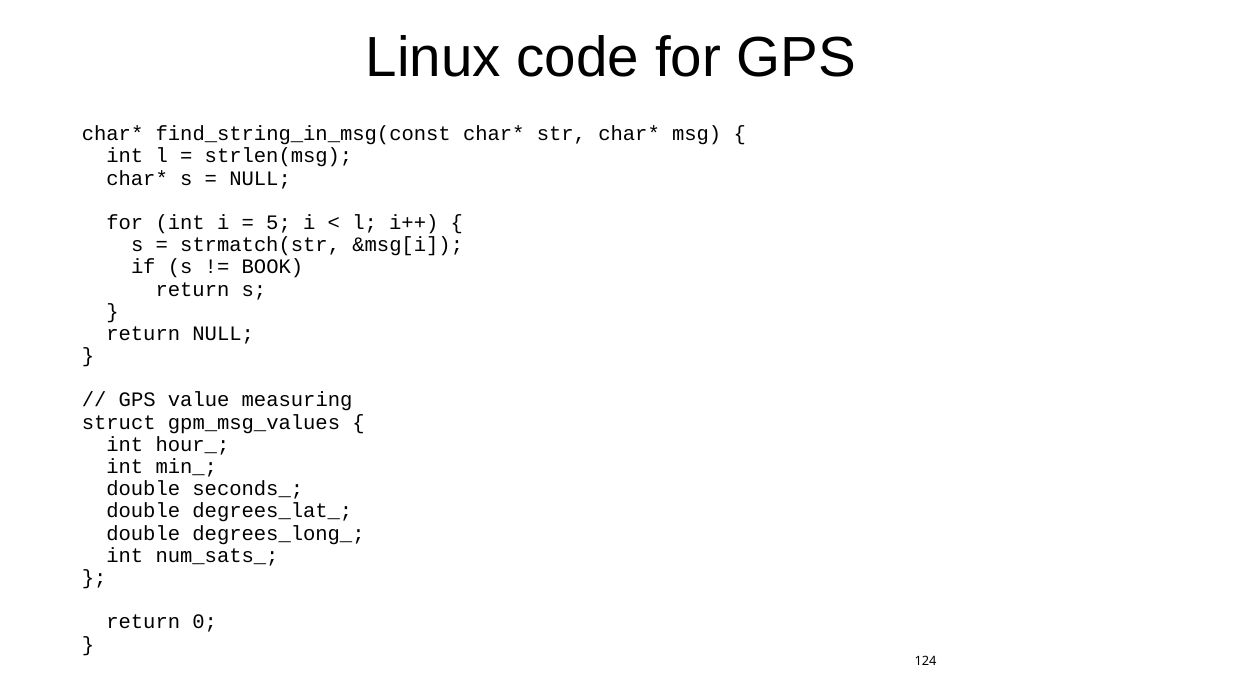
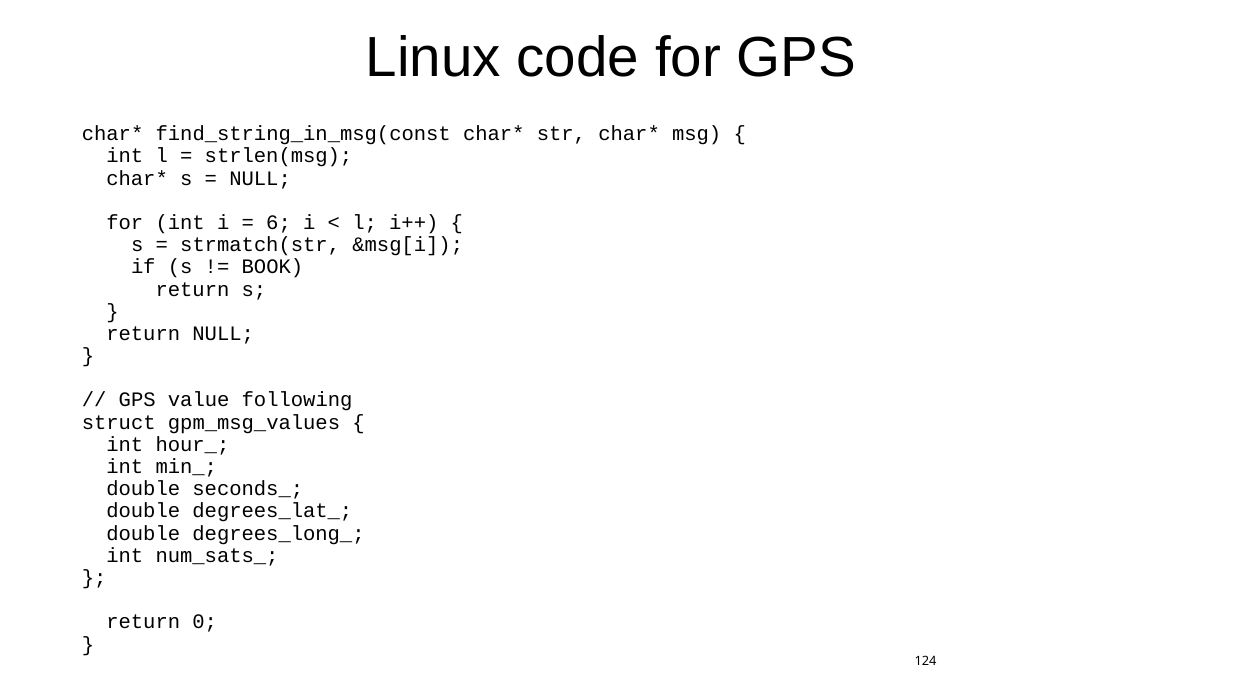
5: 5 -> 6
measuring: measuring -> following
